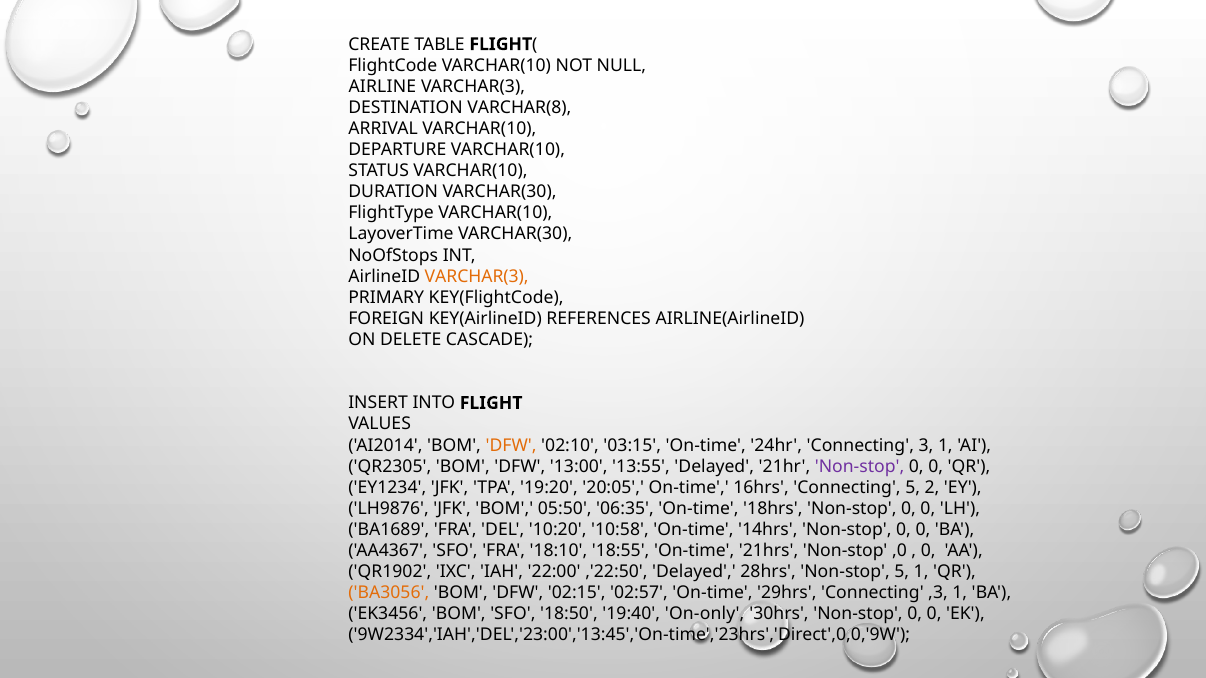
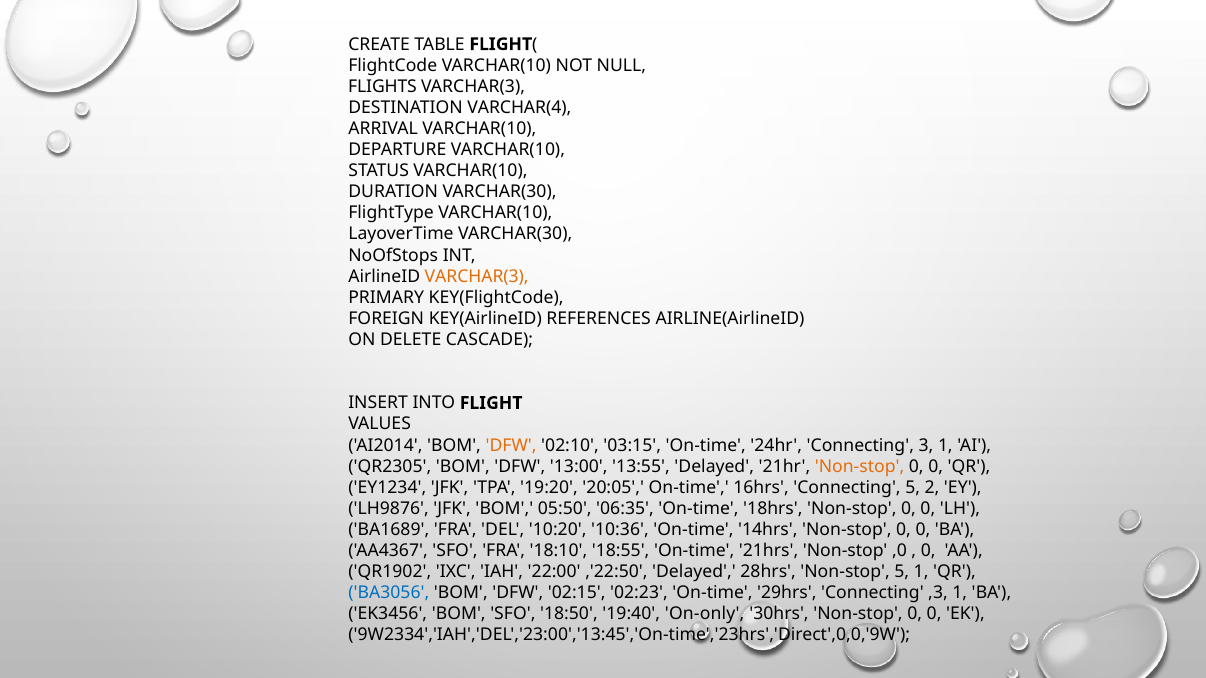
AIRLINE: AIRLINE -> FLIGHTS
VARCHAR(8: VARCHAR(8 -> VARCHAR(4
Non-stop at (860, 467) colour: purple -> orange
10:58: 10:58 -> 10:36
BA3056 colour: orange -> blue
02:57: 02:57 -> 02:23
